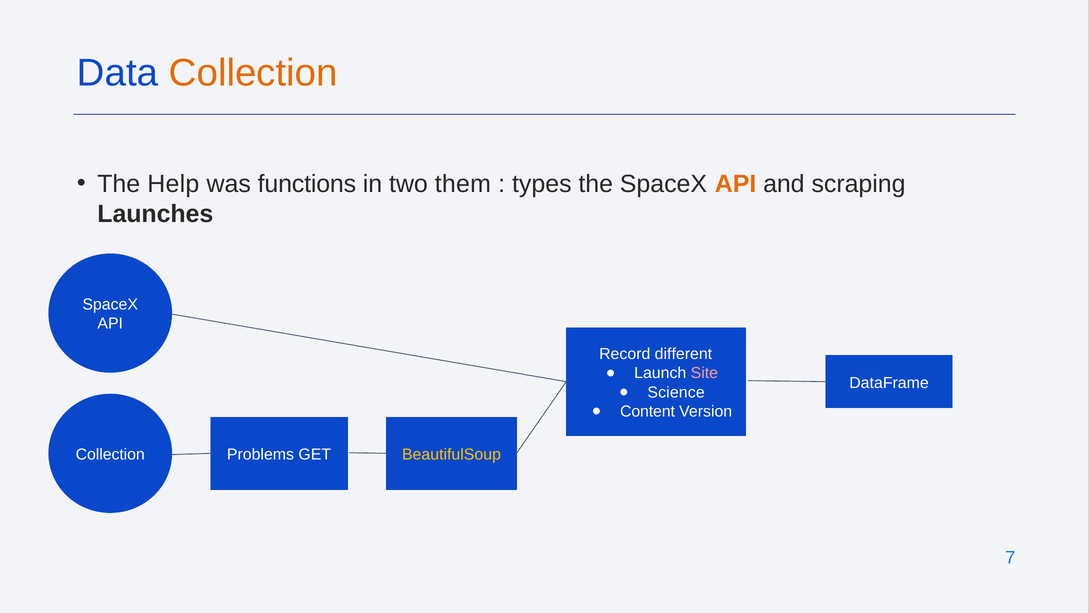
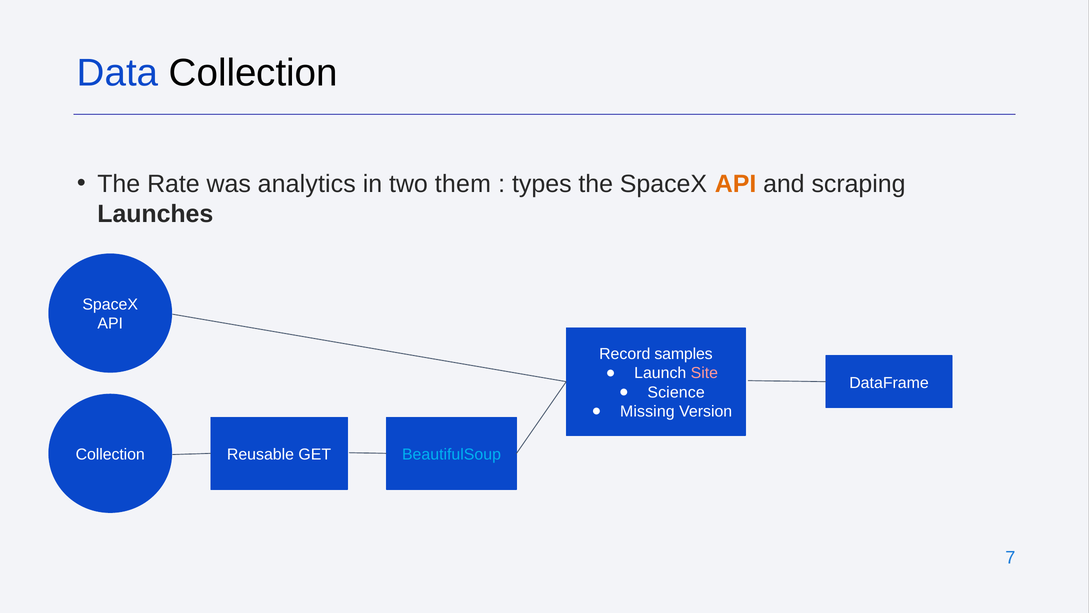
Collection at (253, 73) colour: orange -> black
Help: Help -> Rate
functions: functions -> analytics
different: different -> samples
Content: Content -> Missing
Problems: Problems -> Reusable
BeautifulSoup colour: yellow -> light blue
